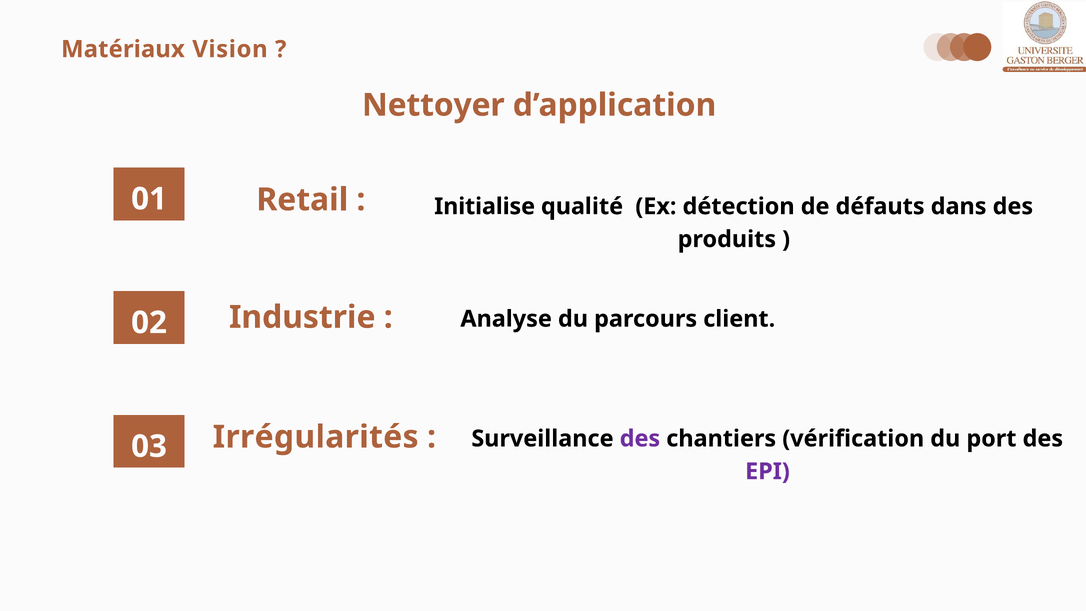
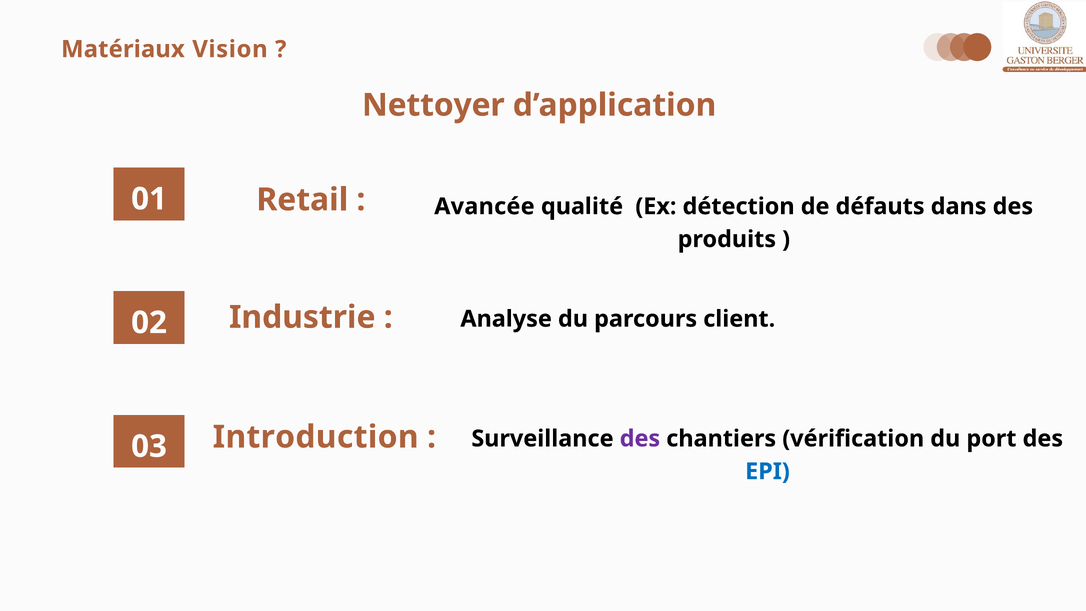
Initialise: Initialise -> Avancée
Irrégularités: Irrégularités -> Introduction
EPI colour: purple -> blue
